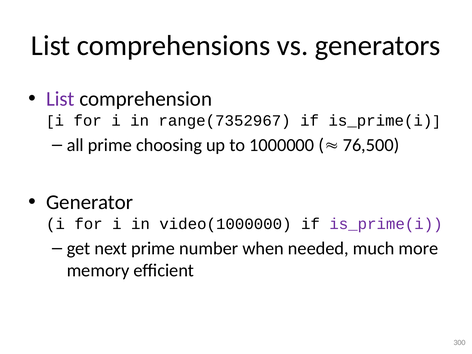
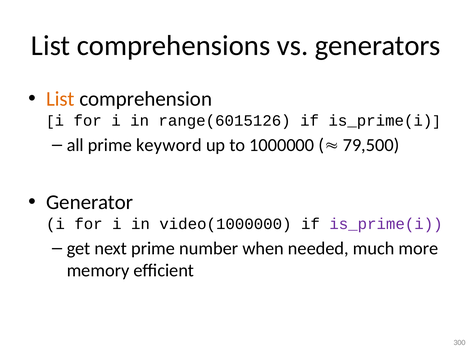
List at (60, 99) colour: purple -> orange
range(7352967: range(7352967 -> range(6015126
choosing: choosing -> keyword
76,500: 76,500 -> 79,500
